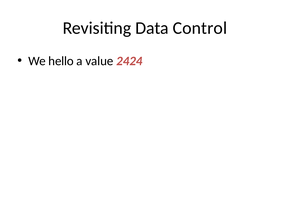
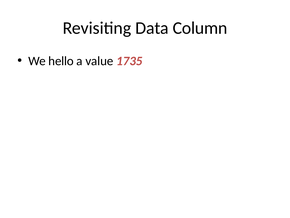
Control: Control -> Column
2424: 2424 -> 1735
